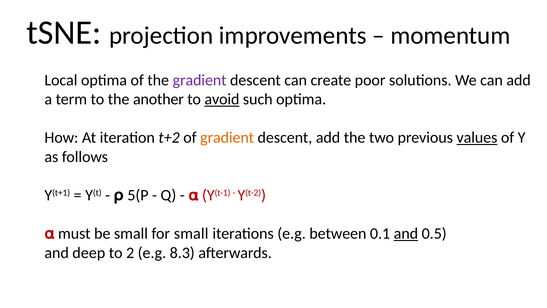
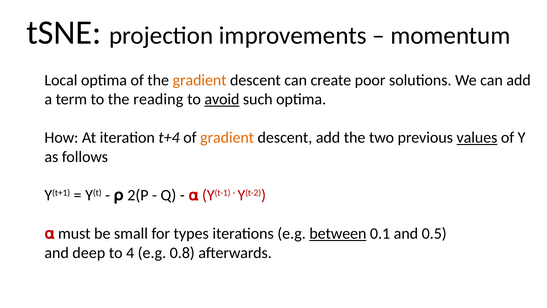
gradient at (200, 80) colour: purple -> orange
another: another -> reading
t+2: t+2 -> t+4
5(P: 5(P -> 2(P
for small: small -> types
between underline: none -> present
and at (406, 233) underline: present -> none
2: 2 -> 4
8.3: 8.3 -> 0.8
